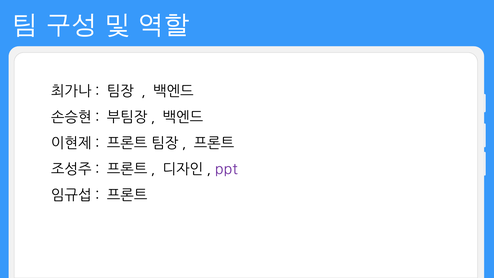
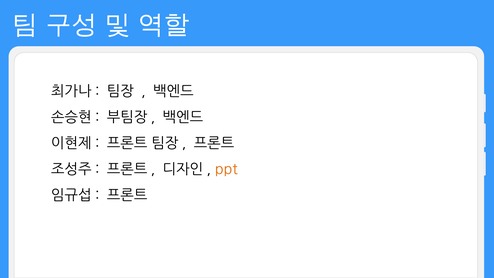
ppt colour: purple -> orange
